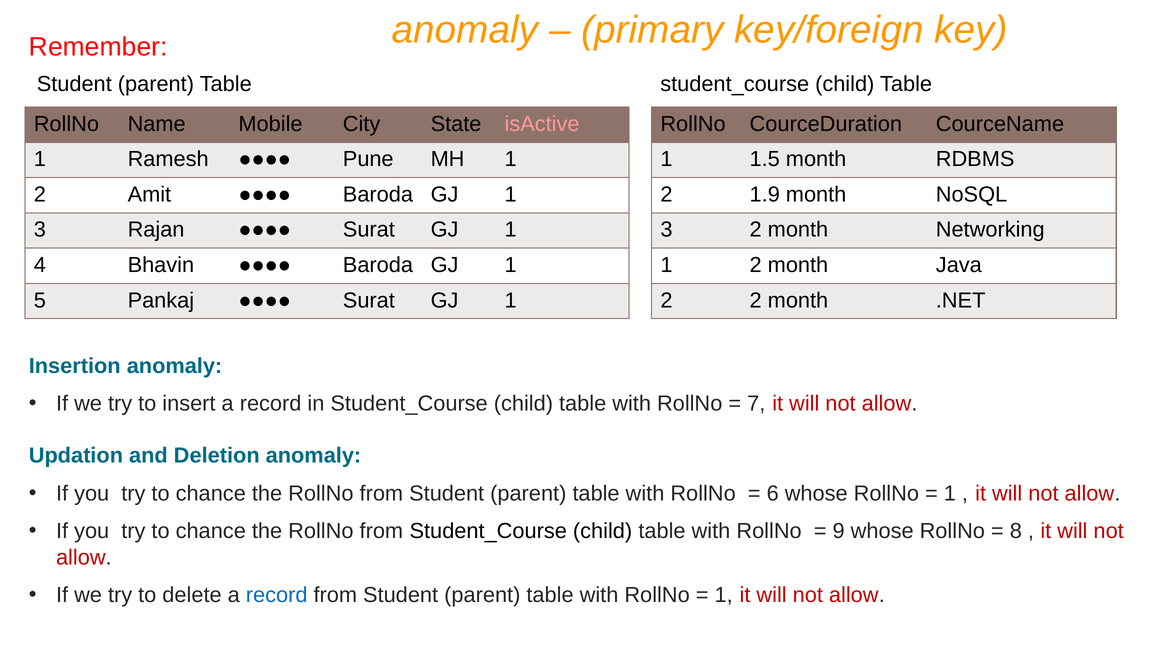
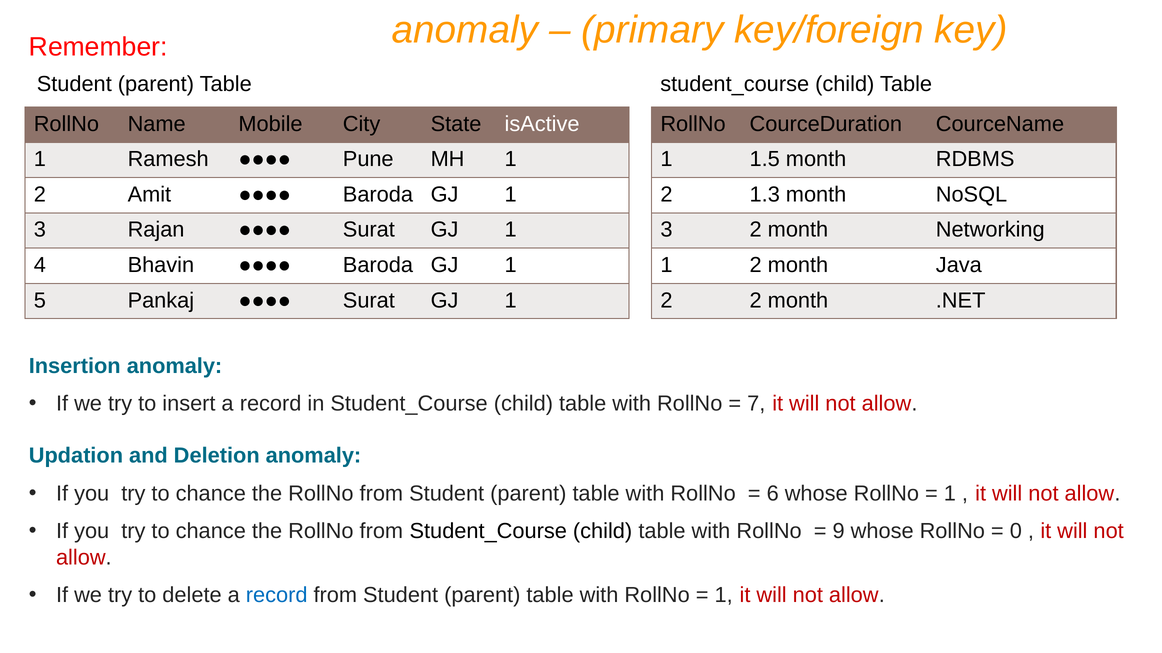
isActive colour: pink -> white
1.9: 1.9 -> 1.3
8: 8 -> 0
